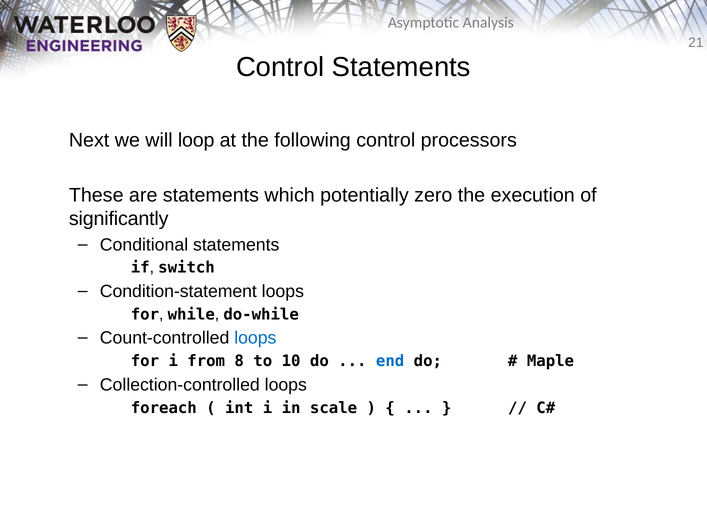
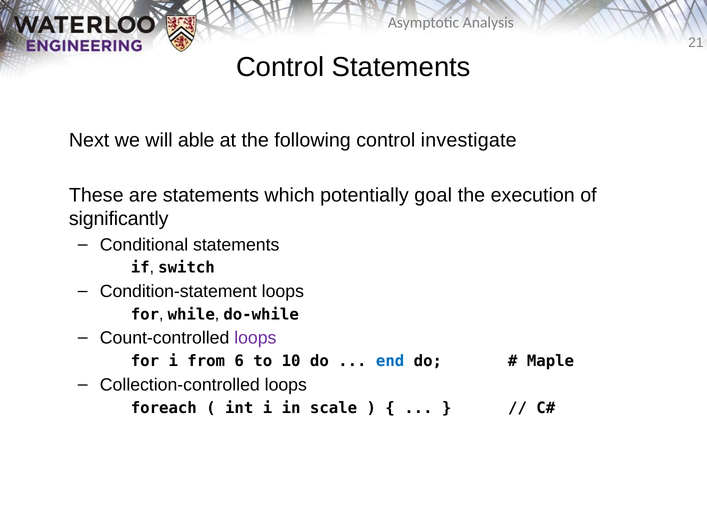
loop: loop -> able
processors: processors -> investigate
zero: zero -> goal
loops at (255, 338) colour: blue -> purple
8: 8 -> 6
